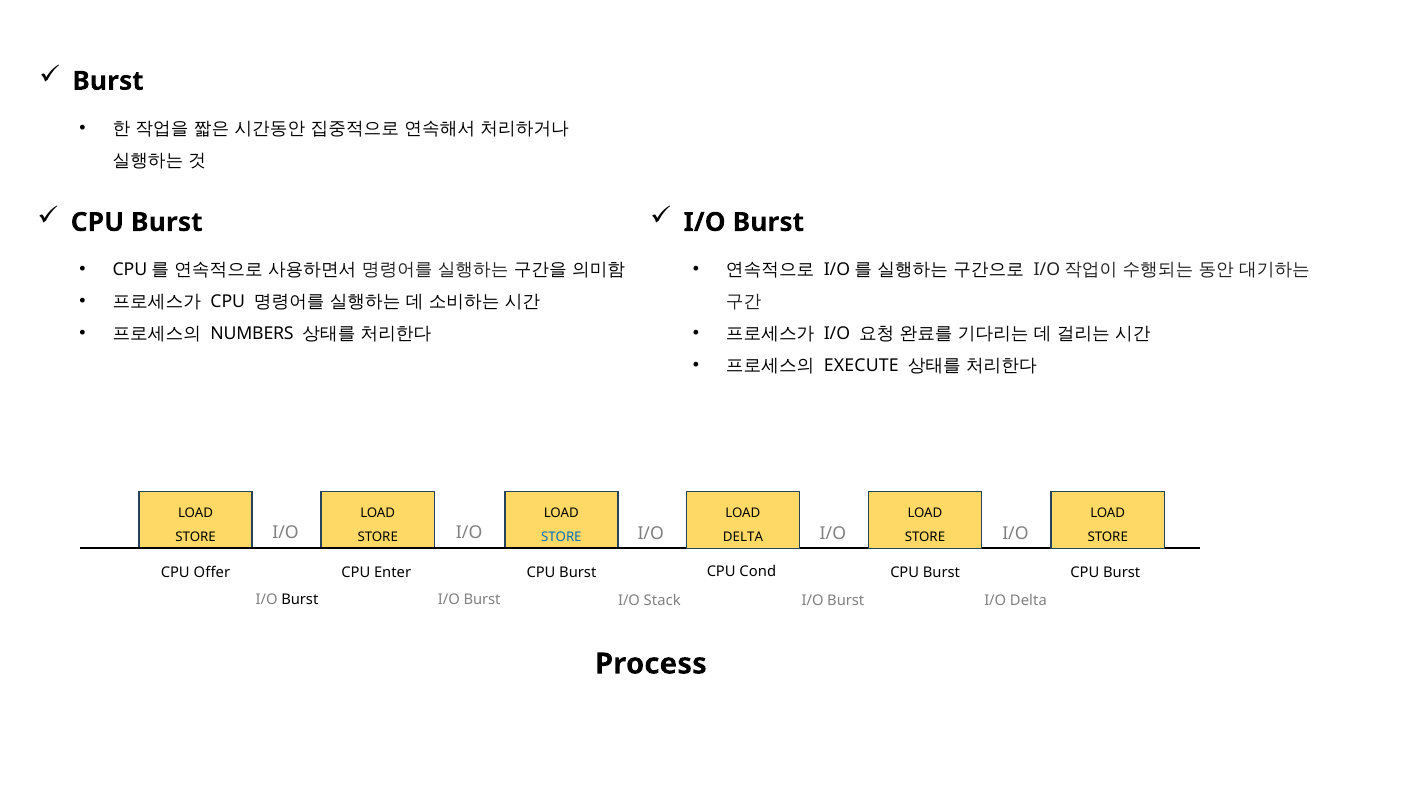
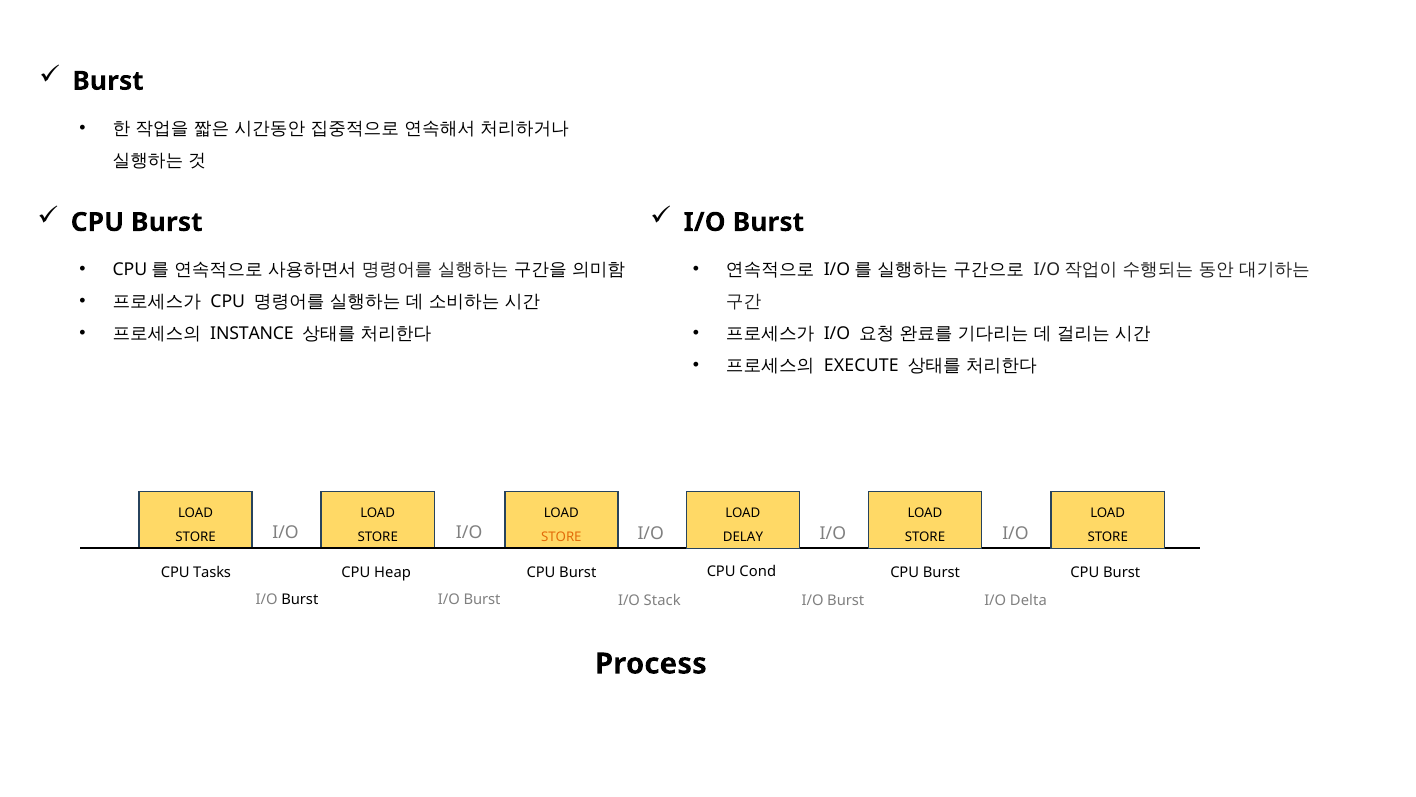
NUMBERS: NUMBERS -> INSTANCE
STORE at (561, 537) colour: blue -> orange
DELTA at (743, 537): DELTA -> DELAY
Offer: Offer -> Tasks
Enter: Enter -> Heap
